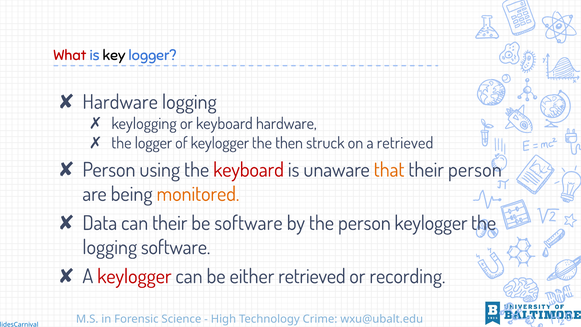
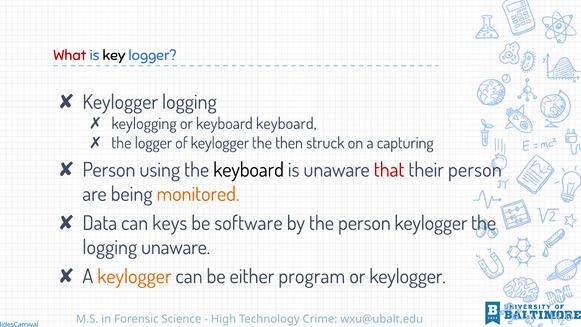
Hardware at (120, 102): Hardware -> Keylogger
keyboard hardware: hardware -> keyboard
a retrieved: retrieved -> capturing
keyboard at (249, 170) colour: red -> black
that colour: orange -> red
can their: their -> keys
logging software: software -> unaware
keylogger at (134, 276) colour: red -> orange
either retrieved: retrieved -> program
or recording: recording -> keylogger
